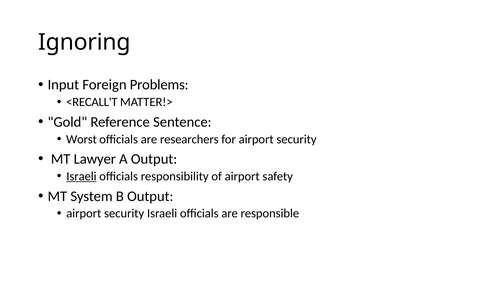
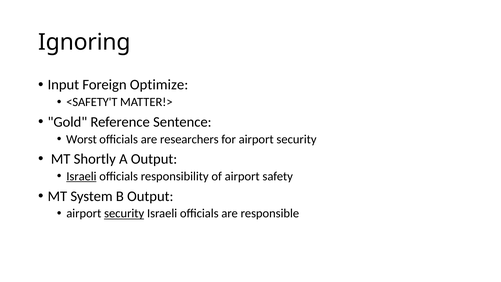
Problems: Problems -> Optimize
<RECALL'T: <RECALL'T -> <SAFETY'T
Lawyer: Lawyer -> Shortly
security at (124, 213) underline: none -> present
